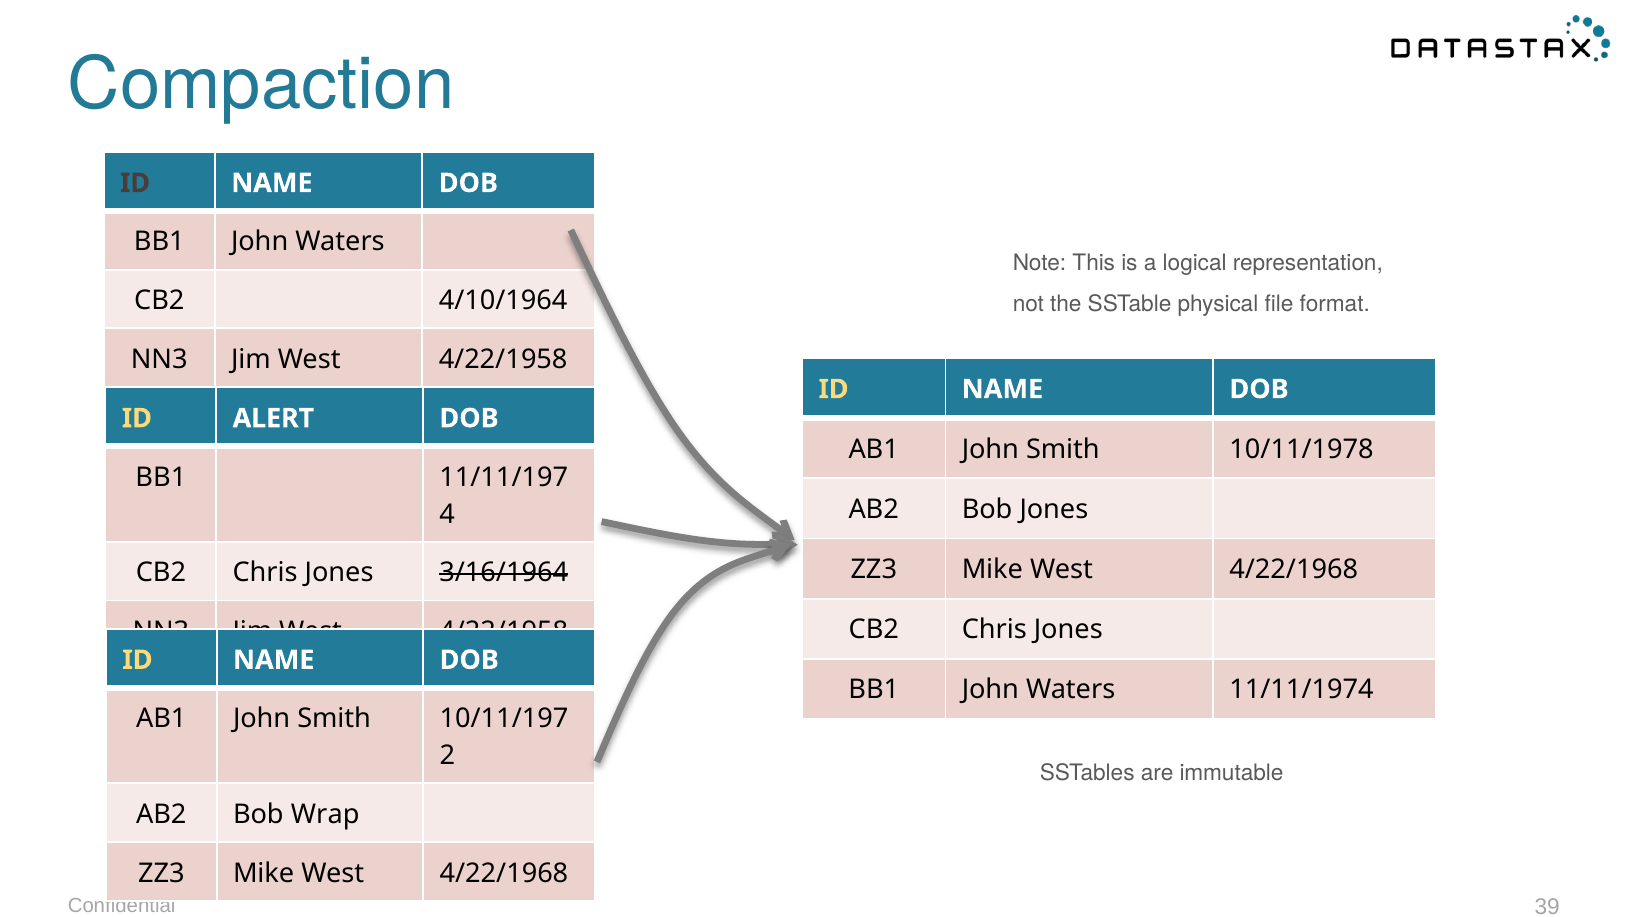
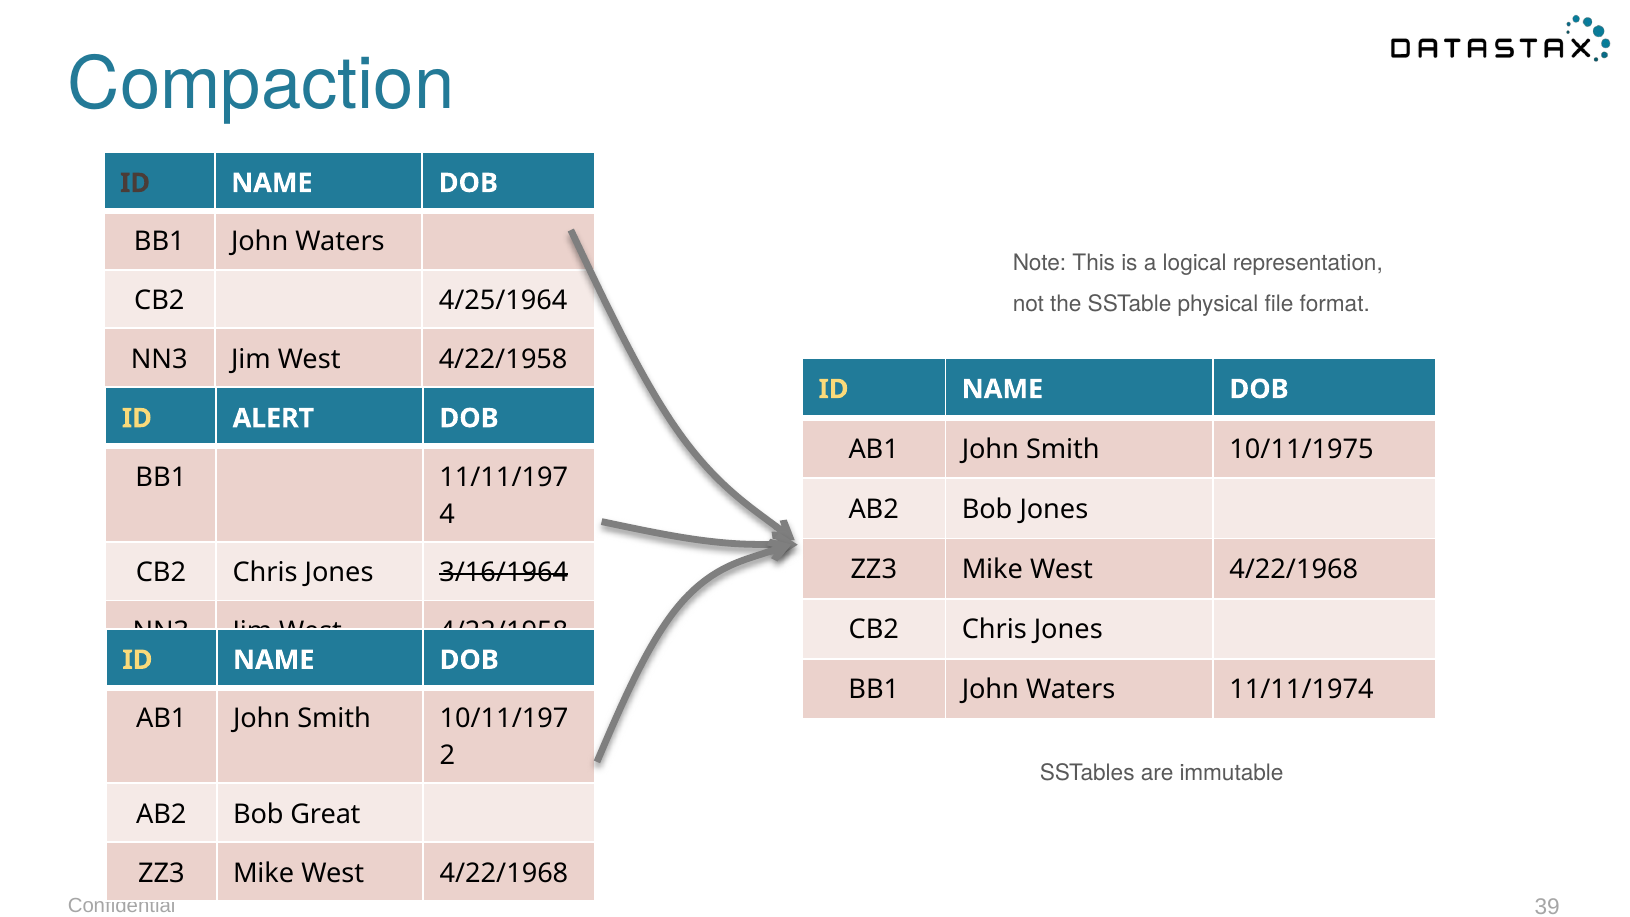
4/10/1964: 4/10/1964 -> 4/25/1964
10/11/1978: 10/11/1978 -> 10/11/1975
Wrap: Wrap -> Great
